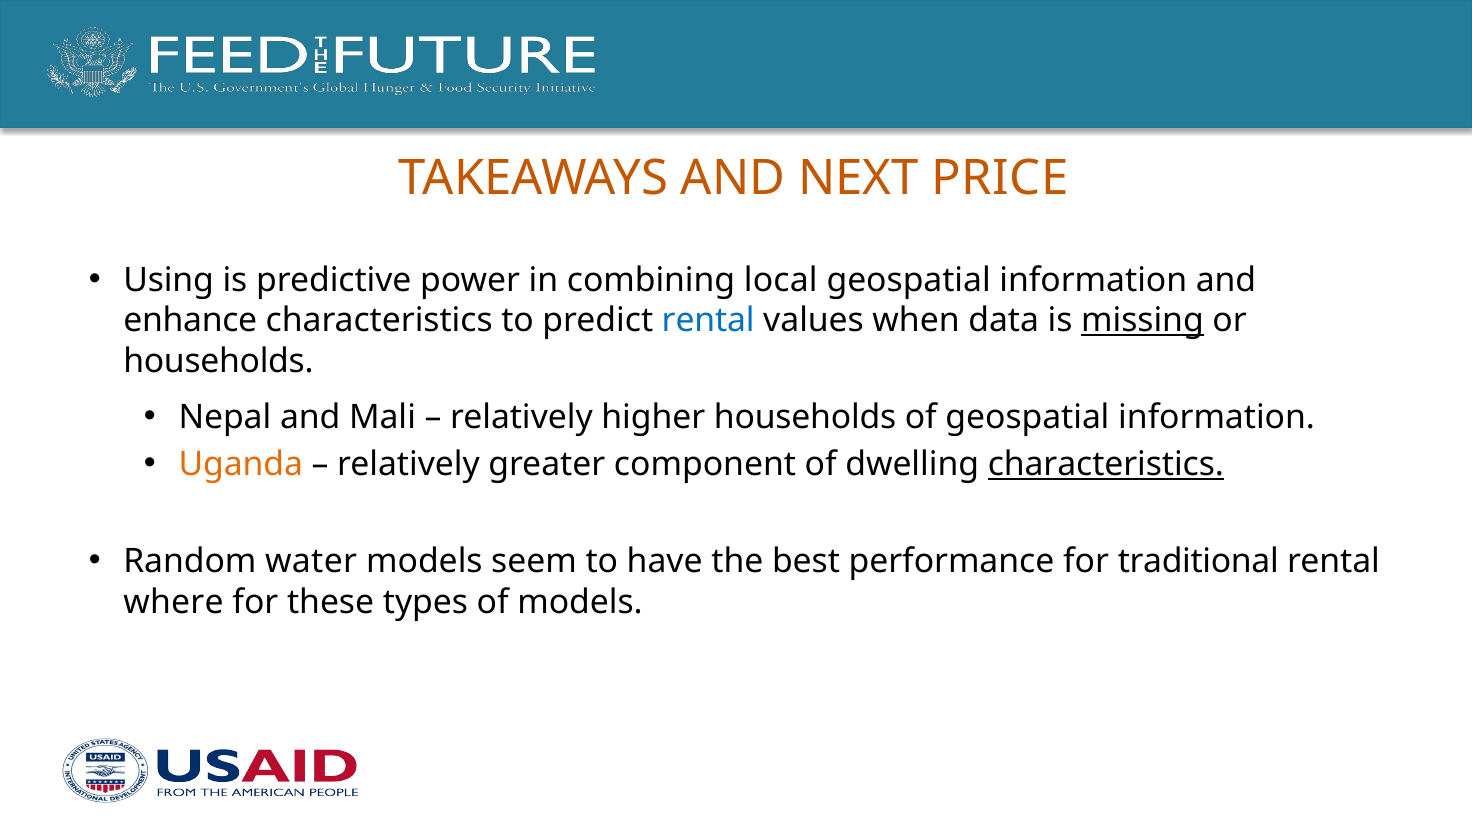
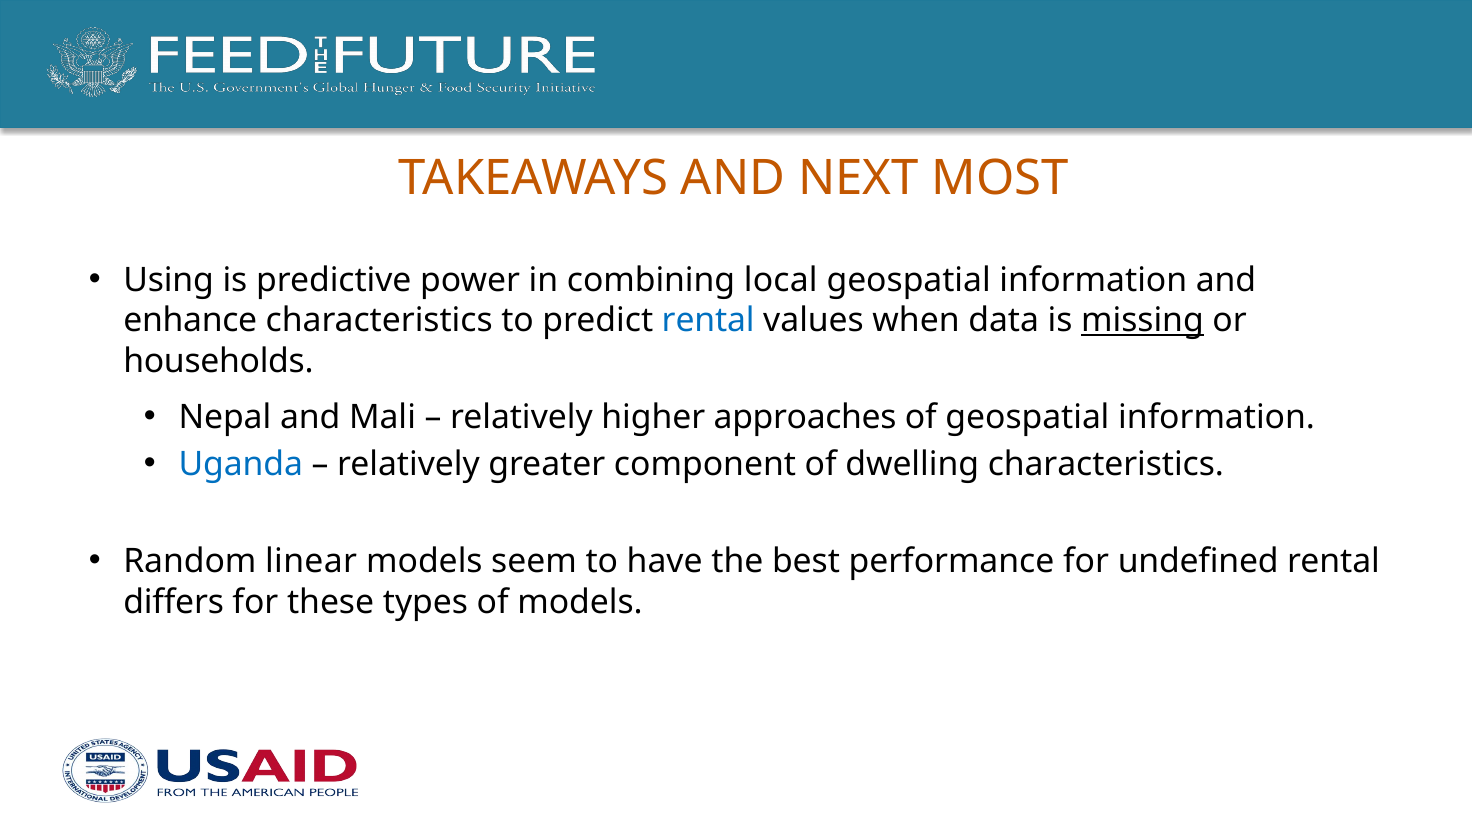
PRICE: PRICE -> MOST
higher households: households -> approaches
Uganda colour: orange -> blue
characteristics at (1106, 465) underline: present -> none
water: water -> linear
traditional: traditional -> undefined
where: where -> differs
